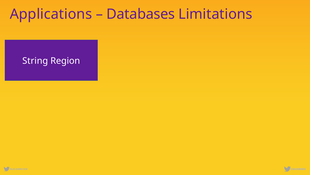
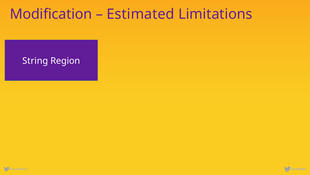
Applications: Applications -> Modification
Databases: Databases -> Estimated
